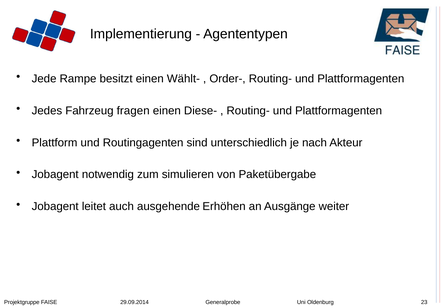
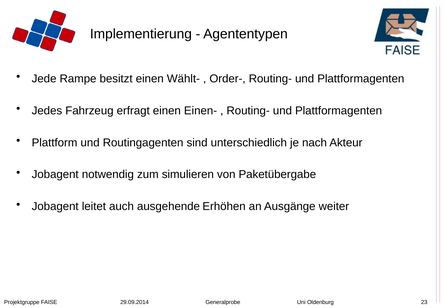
fragen: fragen -> erfragt
Diese-: Diese- -> Einen-
